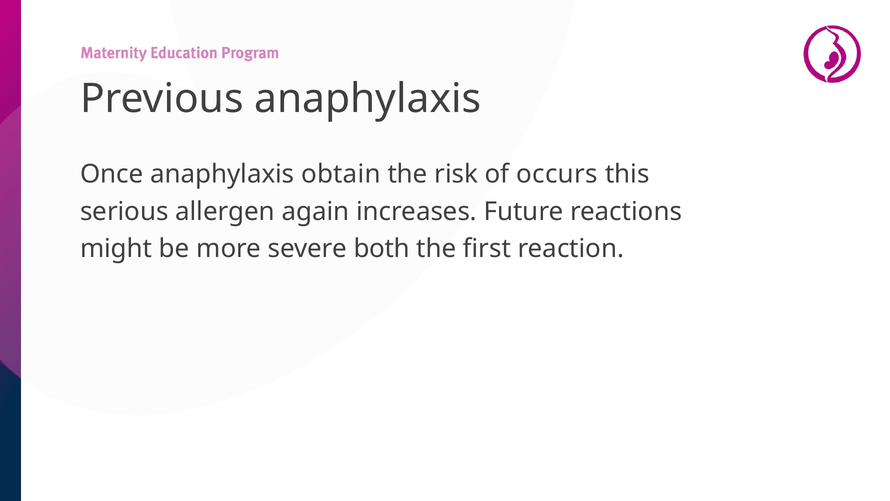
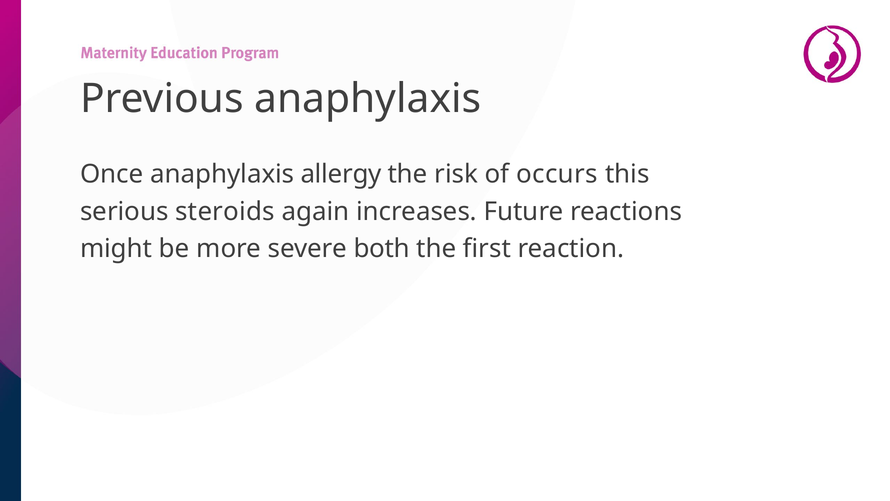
obtain: obtain -> allergy
allergen: allergen -> steroids
